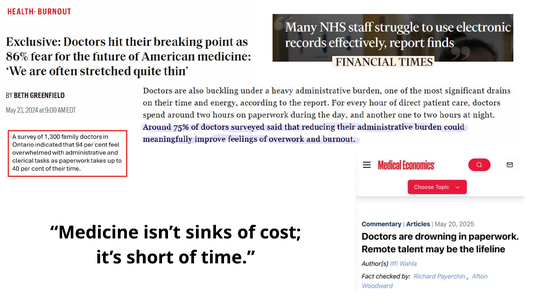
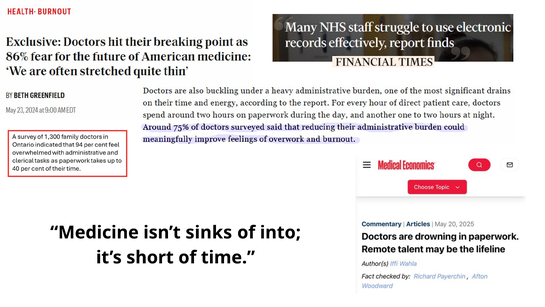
cost: cost -> into
